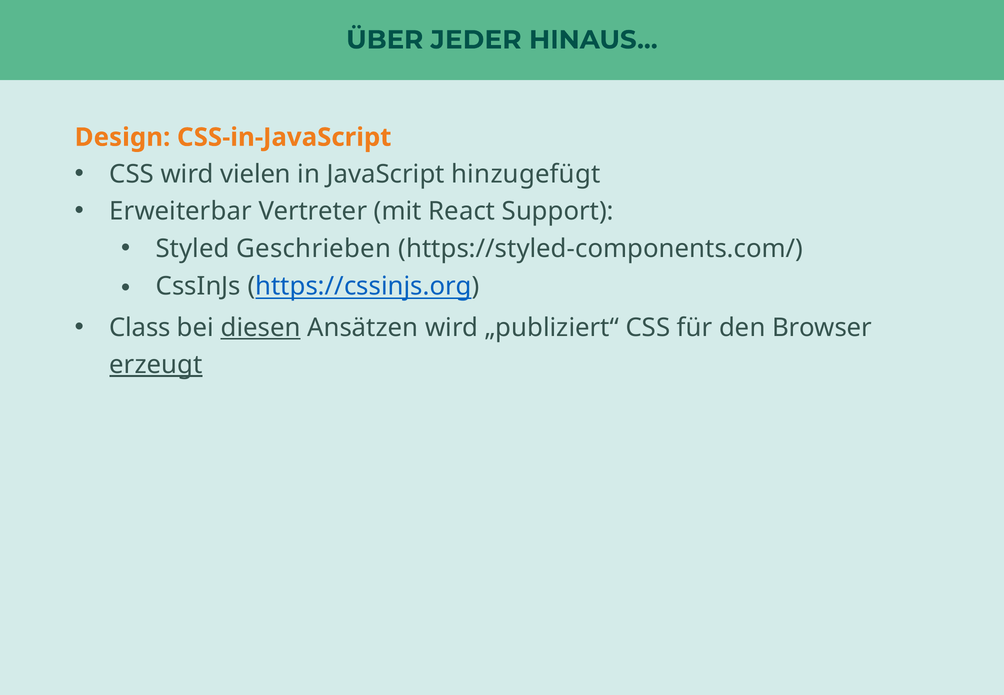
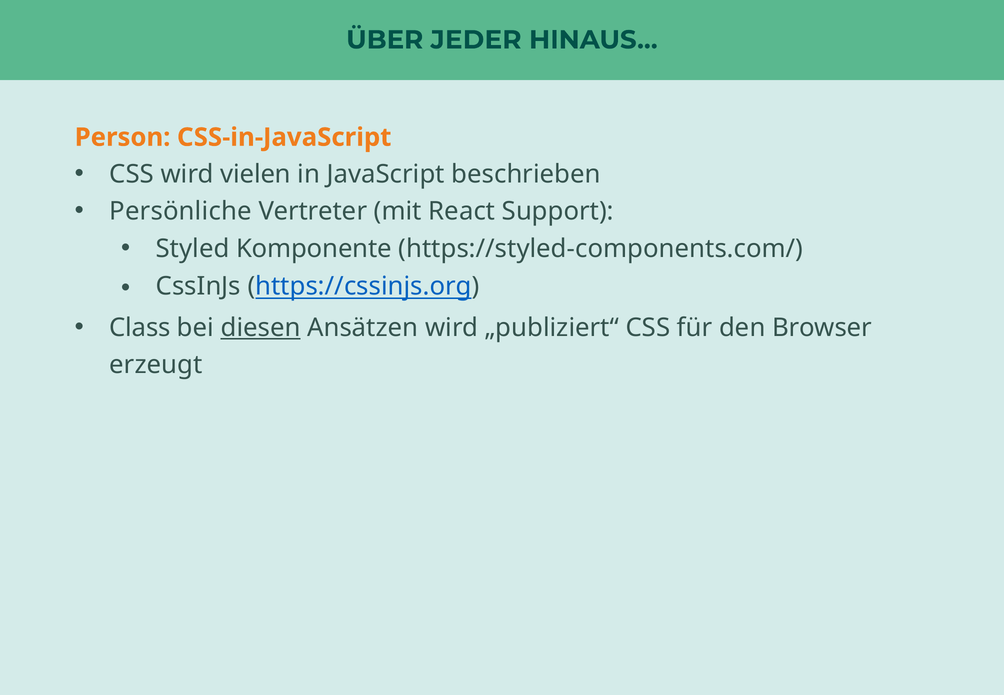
Design: Design -> Person
hinzugefügt: hinzugefügt -> beschrieben
Erweiterbar: Erweiterbar -> Persönliche
Geschrieben: Geschrieben -> Komponente
erzeugt underline: present -> none
